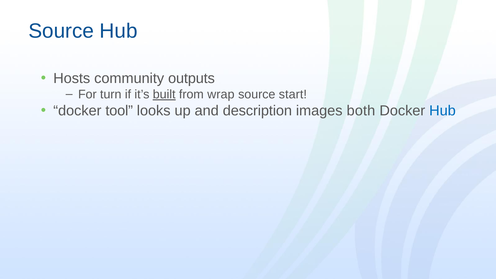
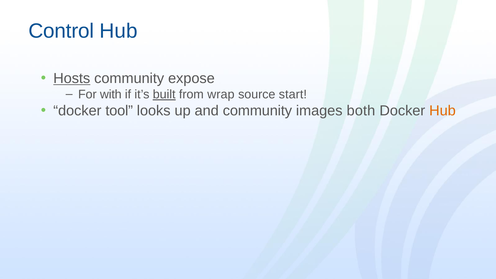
Source at (61, 31): Source -> Control
Hosts underline: none -> present
outputs: outputs -> expose
turn: turn -> with
and description: description -> community
Hub at (443, 111) colour: blue -> orange
